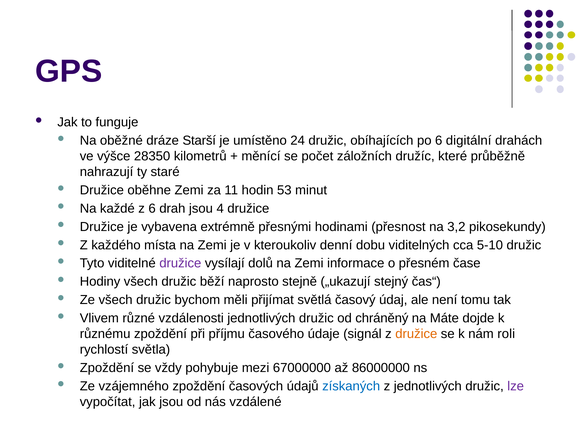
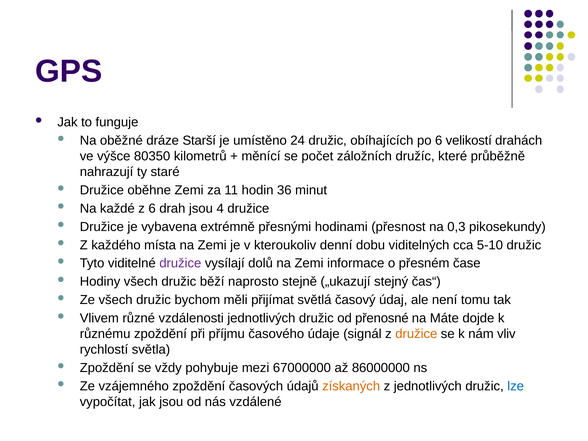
digitální: digitální -> velikostí
28350: 28350 -> 80350
53: 53 -> 36
3,2: 3,2 -> 0,3
chráněný: chráněný -> přenosné
roli: roli -> vliv
získaných colour: blue -> orange
lze colour: purple -> blue
